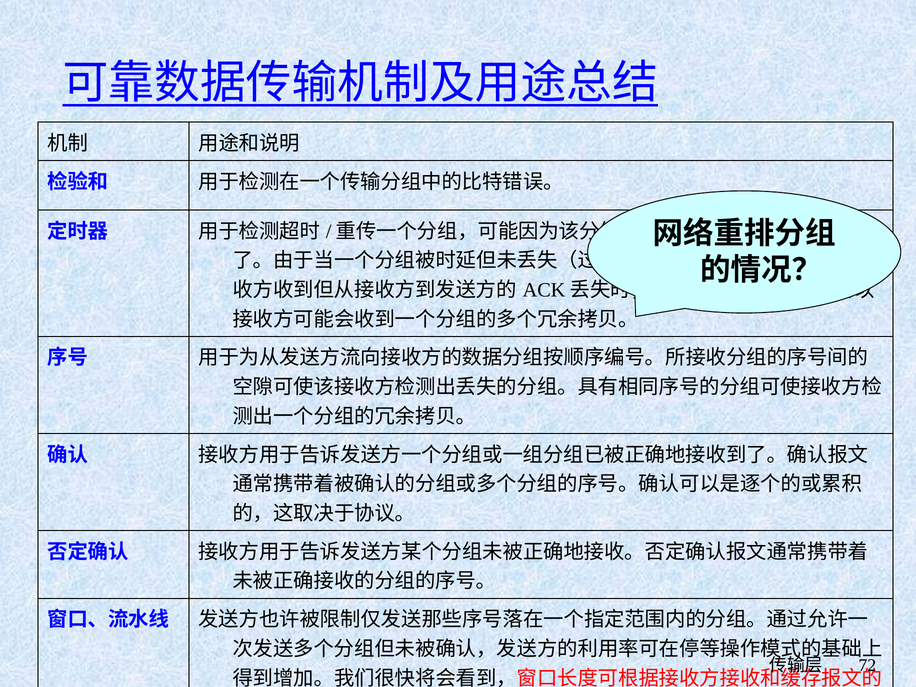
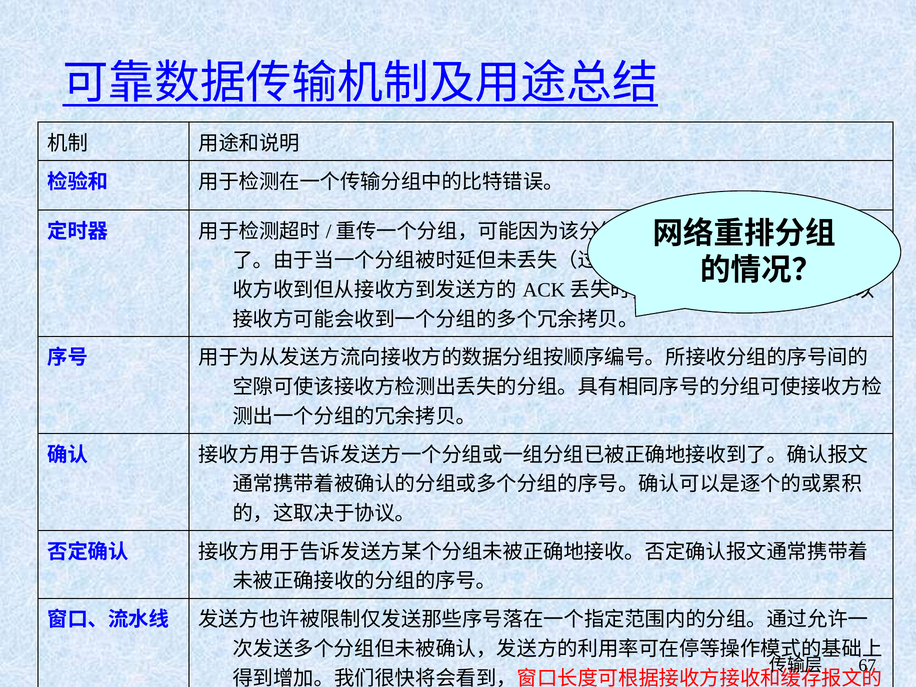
72: 72 -> 67
